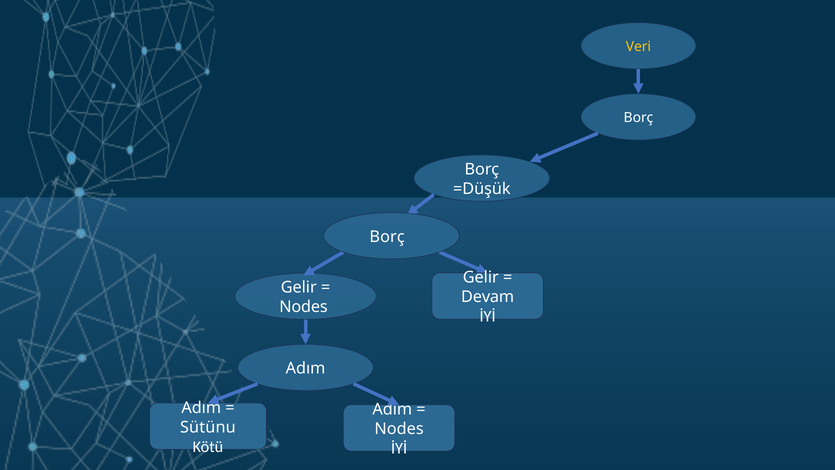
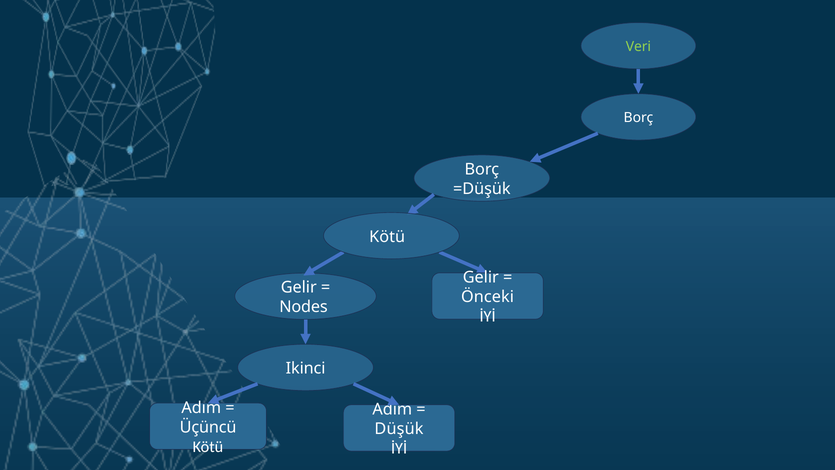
Veri colour: yellow -> light green
Borç at (387, 237): Borç -> Kötü
Devam: Devam -> Önceki
Adım at (306, 368): Adım -> Ikinci
Sütünu: Sütünu -> Üçüncü
Nodes at (399, 429): Nodes -> Düşük
